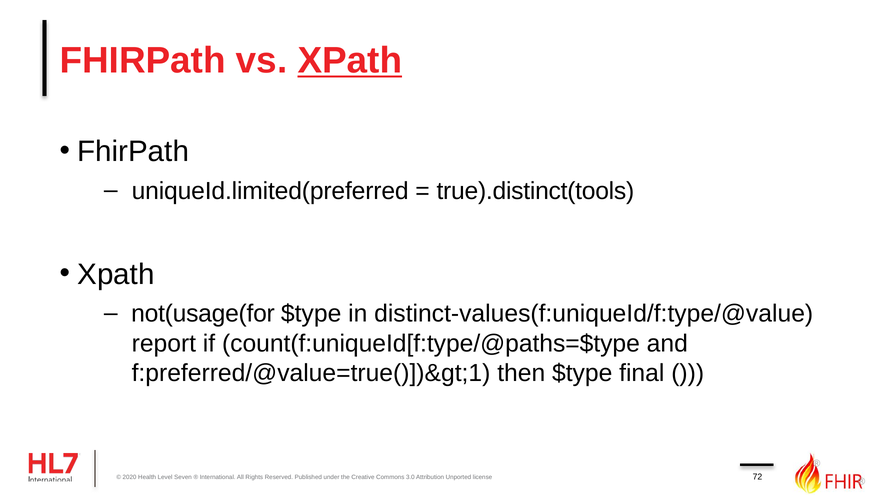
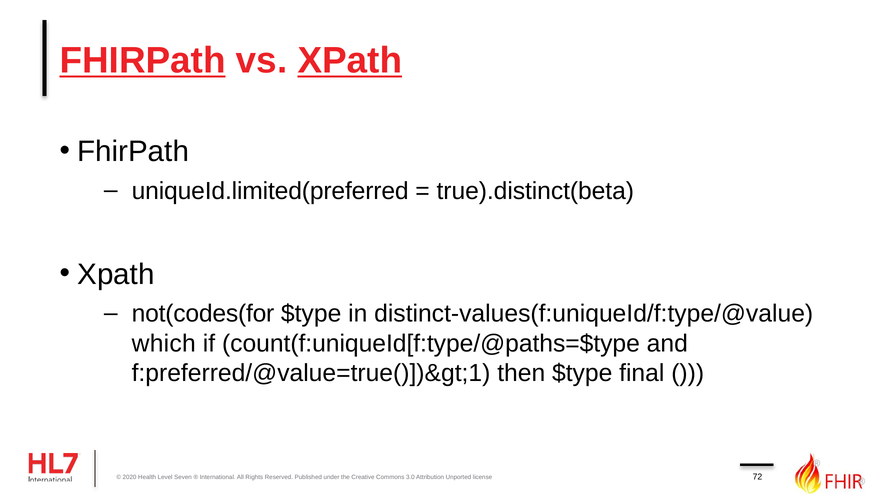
FHIRPath at (143, 60) underline: none -> present
true).distinct(tools: true).distinct(tools -> true).distinct(beta
not(usage(for: not(usage(for -> not(codes(for
report: report -> which
